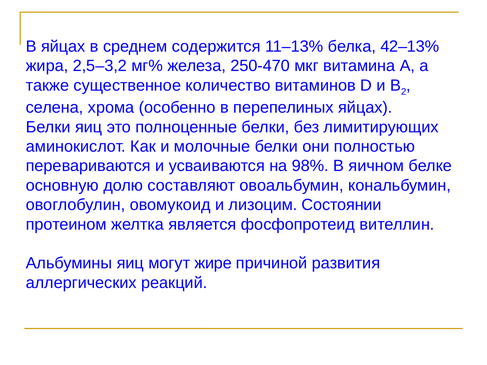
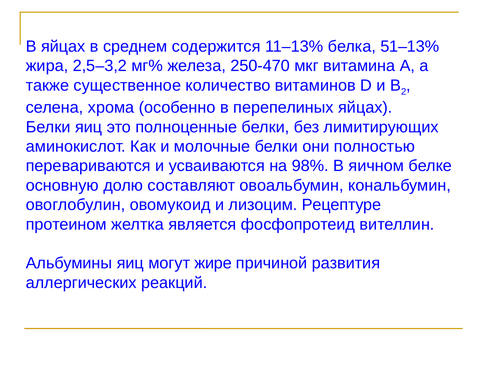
42–13%: 42–13% -> 51–13%
Состоянии: Состоянии -> Рецептуре
